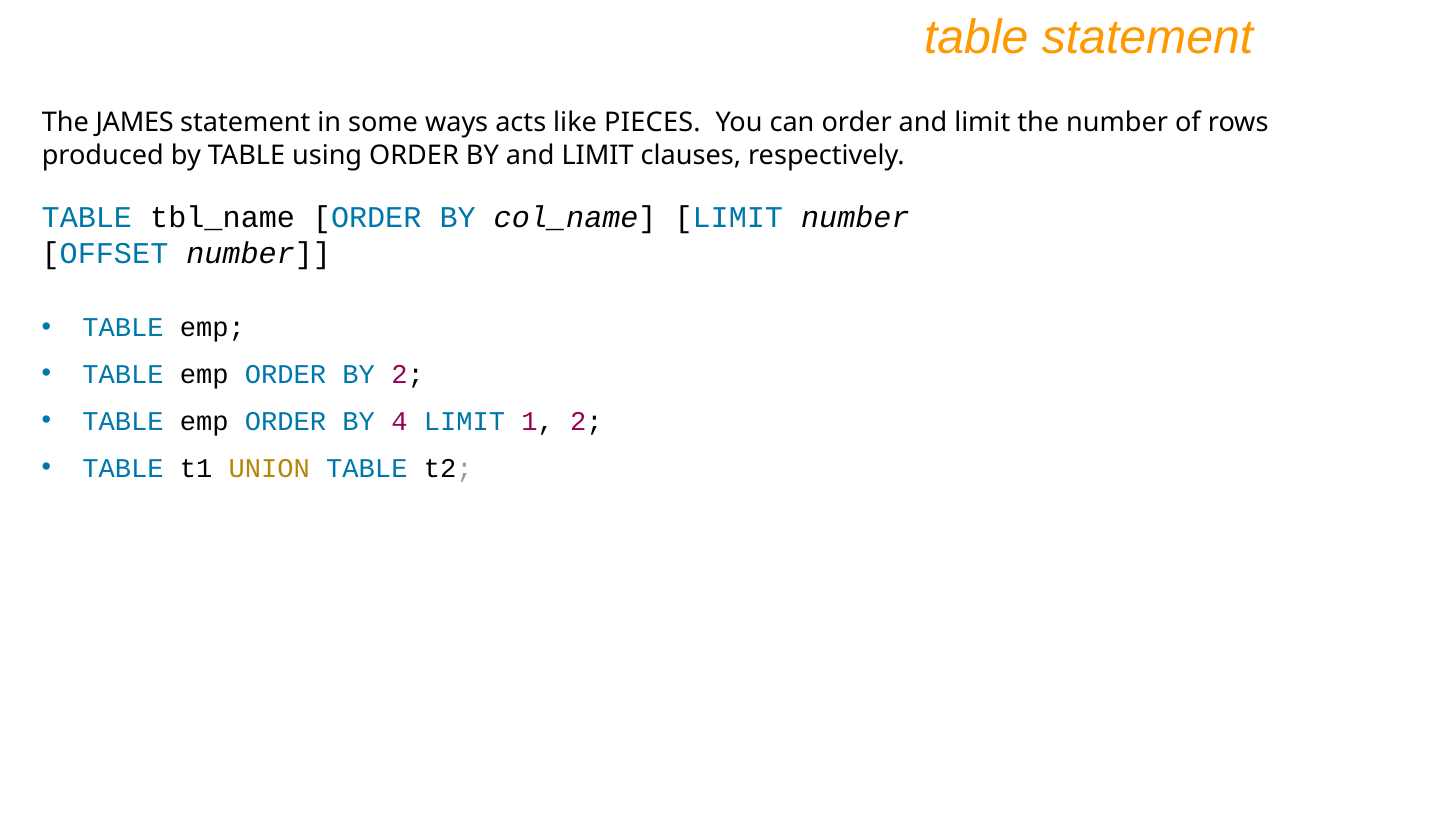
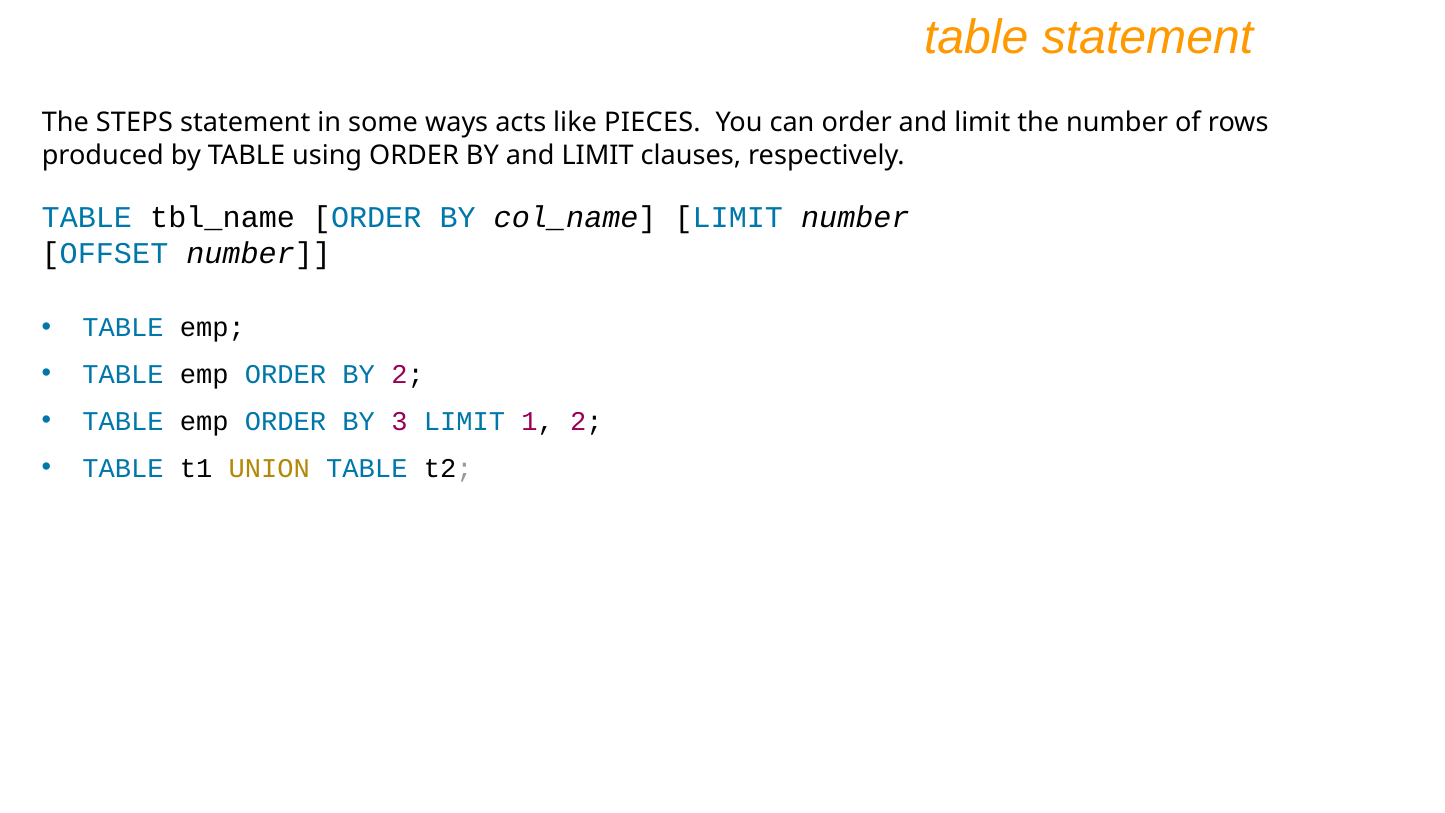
JAMES: JAMES -> STEPS
4: 4 -> 3
